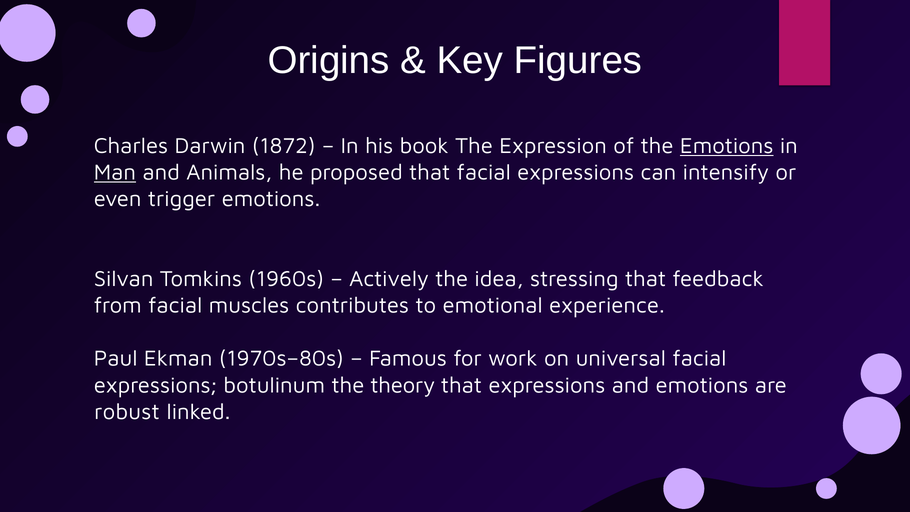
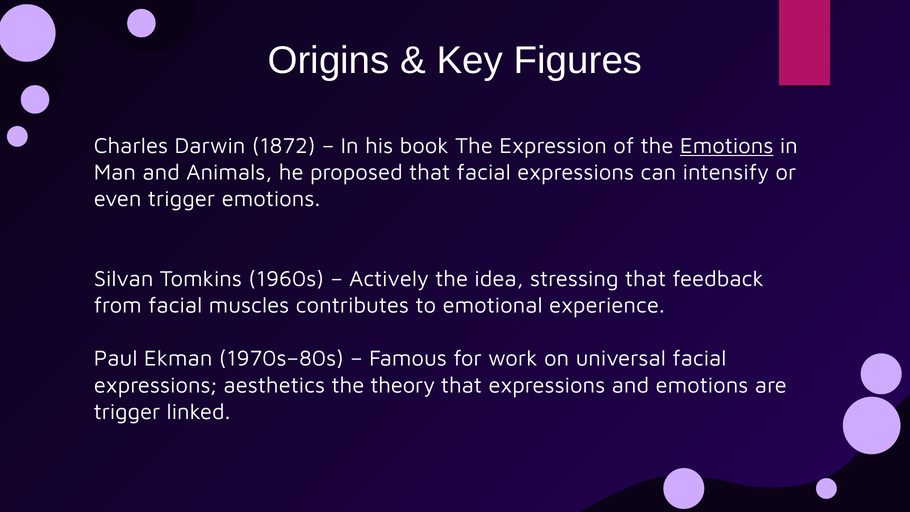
Man underline: present -> none
botulinum: botulinum -> aesthetics
robust at (127, 412): robust -> trigger
